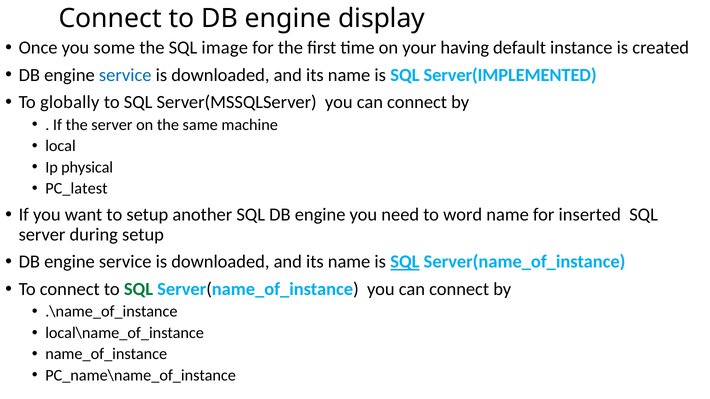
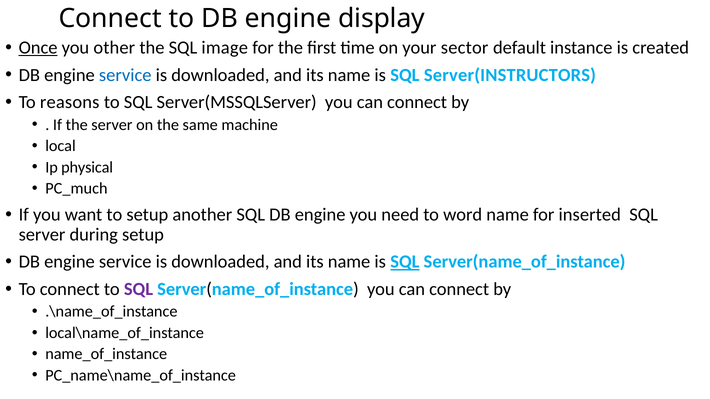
Once underline: none -> present
some: some -> other
having: having -> sector
Server(IMPLEMENTED: Server(IMPLEMENTED -> Server(INSTRUCTORS
globally: globally -> reasons
PC_latest: PC_latest -> PC_much
SQL at (139, 289) colour: green -> purple
